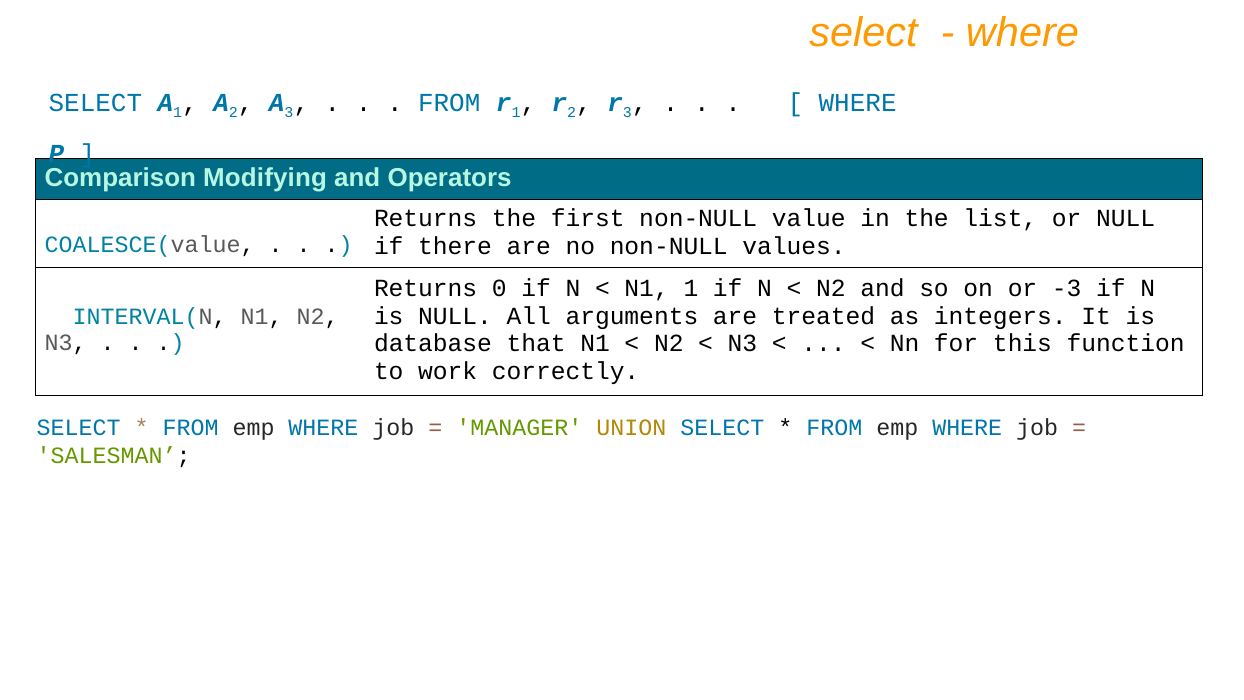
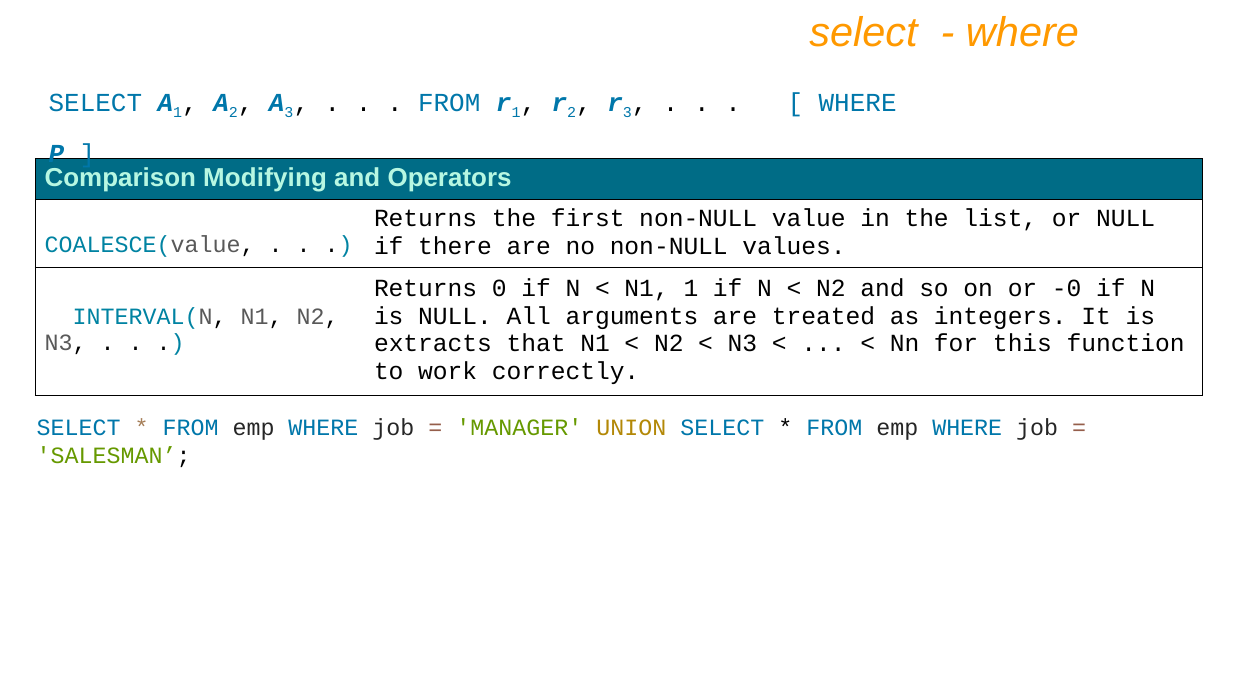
-3: -3 -> -0
database: database -> extracts
